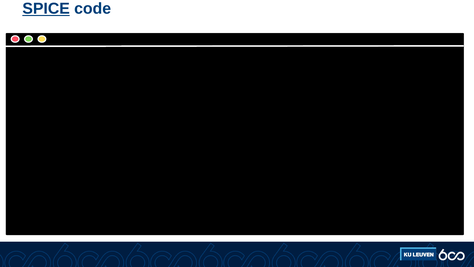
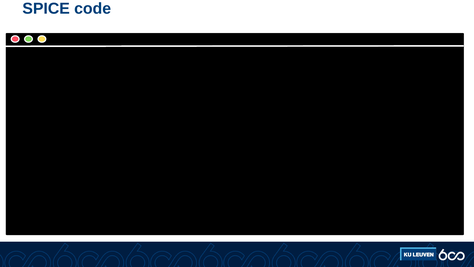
SPICE underline: present -> none
